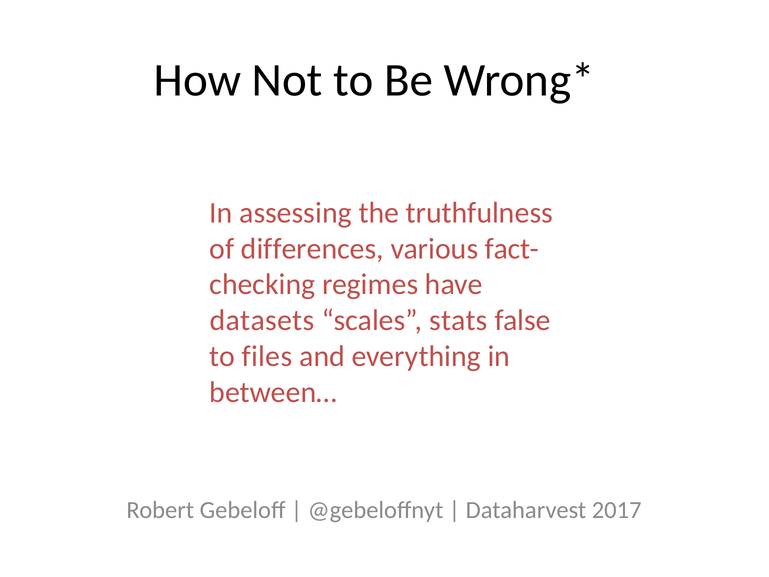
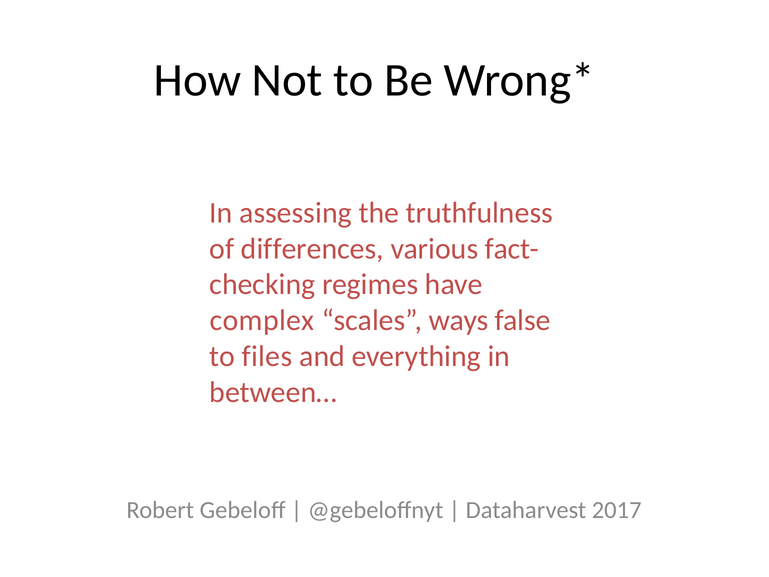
datasets: datasets -> complex
stats: stats -> ways
